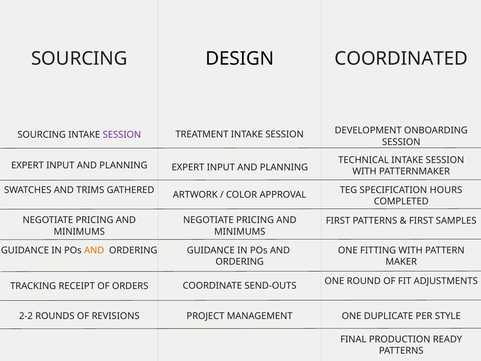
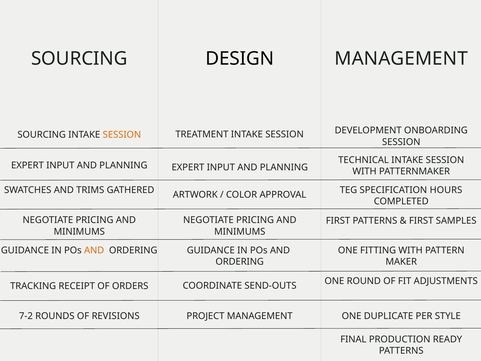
COORDINATED at (401, 59): COORDINATED -> MANAGEMENT
SESSION at (122, 135) colour: purple -> orange
2-2: 2-2 -> 7-2
